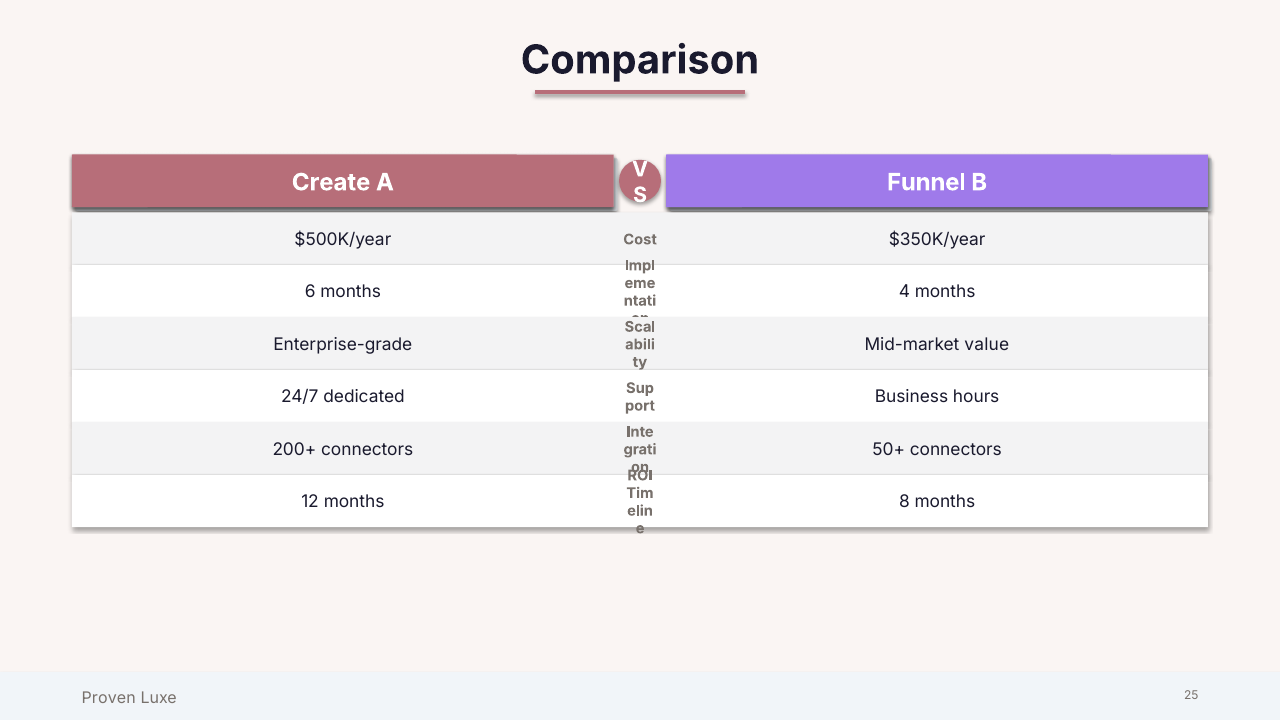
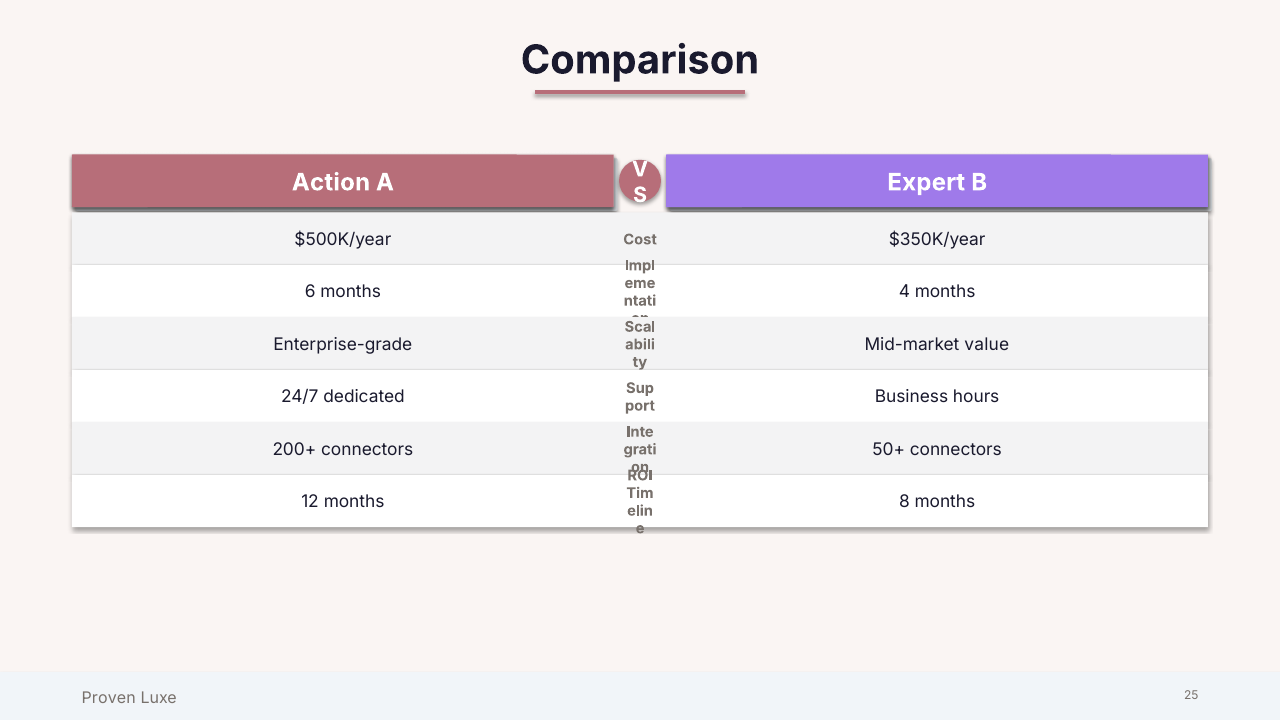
Create: Create -> Action
Funnel: Funnel -> Expert
